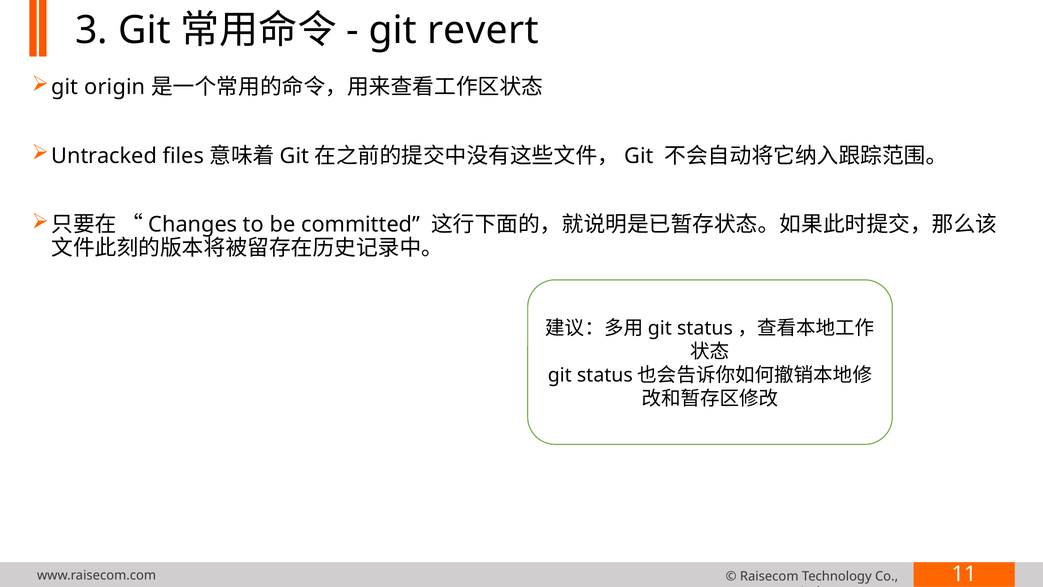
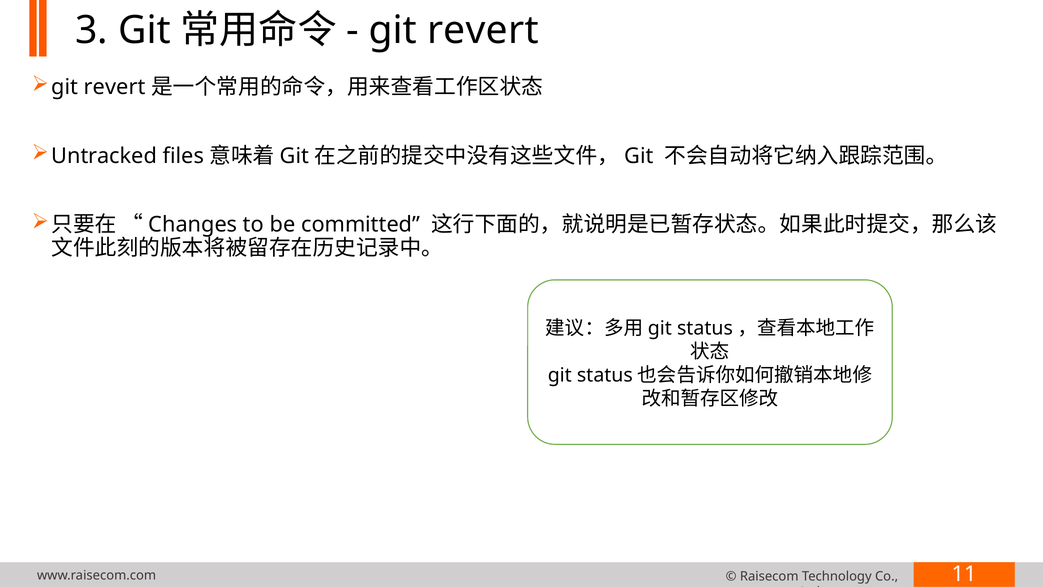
origin at (115, 87): origin -> revert
